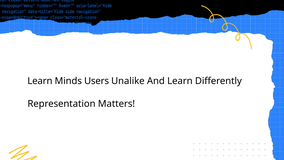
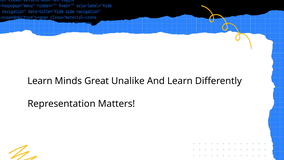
Users: Users -> Great
